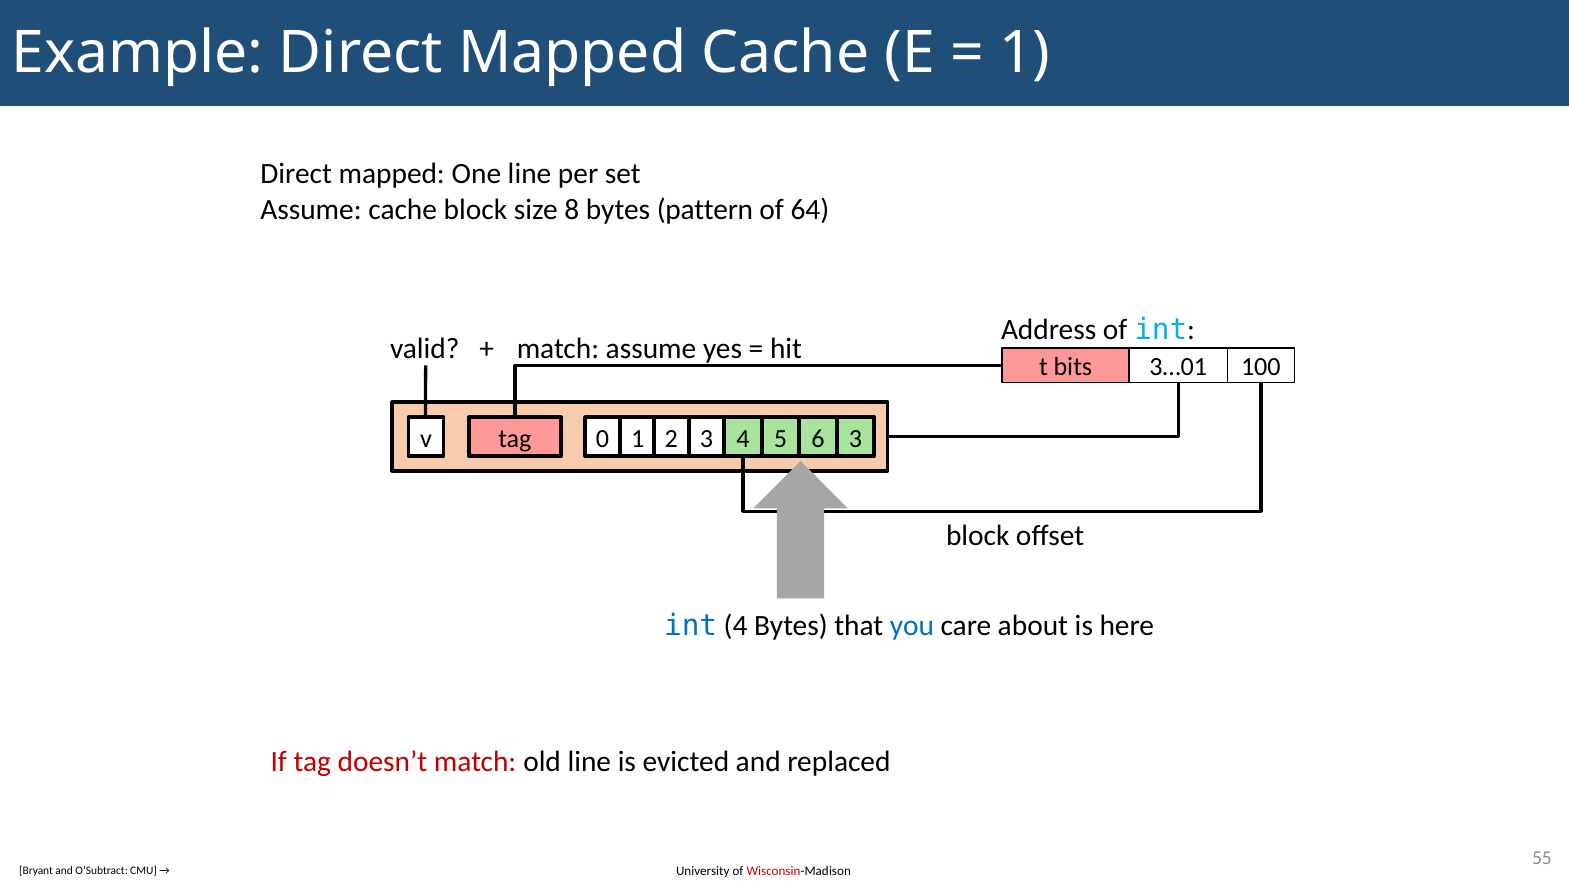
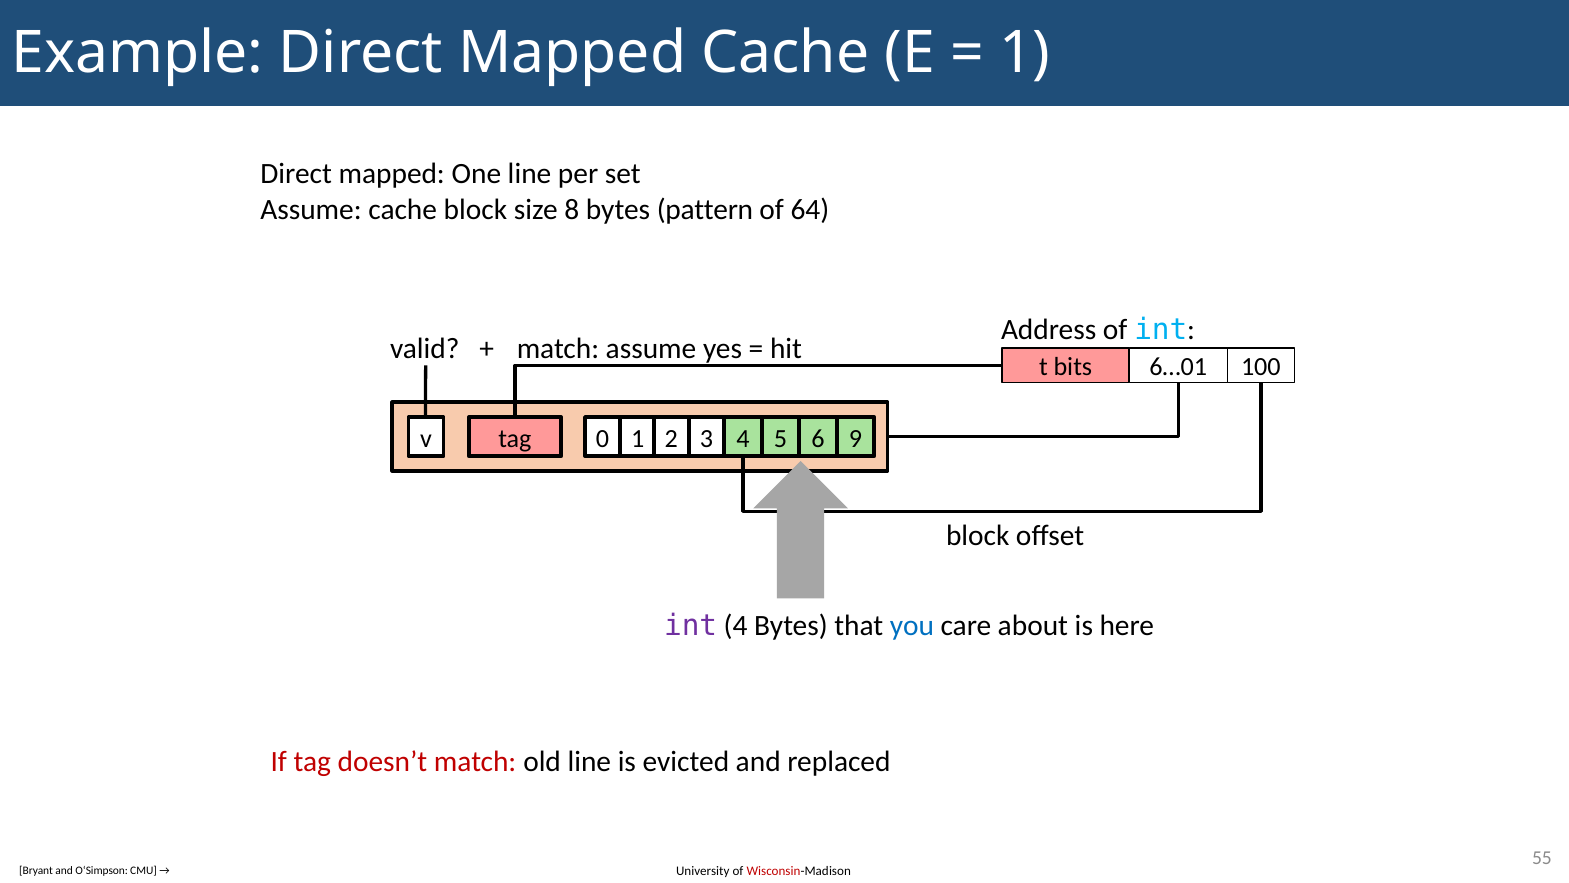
3…01: 3…01 -> 6…01
2 3: 3 -> 9
int at (691, 625) colour: blue -> purple
O‘Subtract: O‘Subtract -> O‘Simpson
